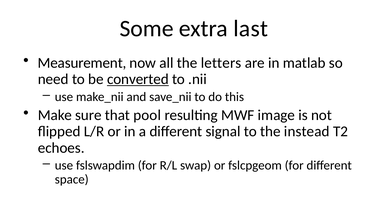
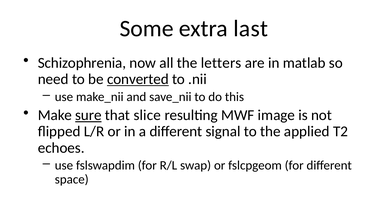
Measurement: Measurement -> Schizophrenia
sure underline: none -> present
pool: pool -> slice
instead: instead -> applied
